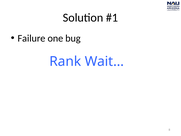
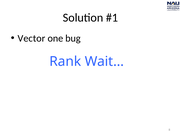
Failure: Failure -> Vector
